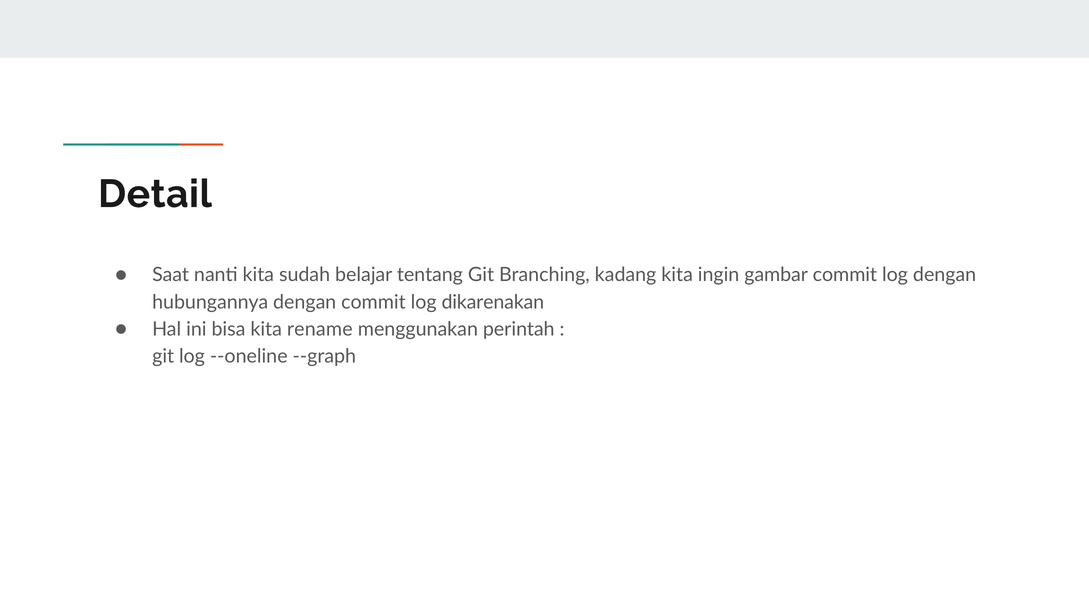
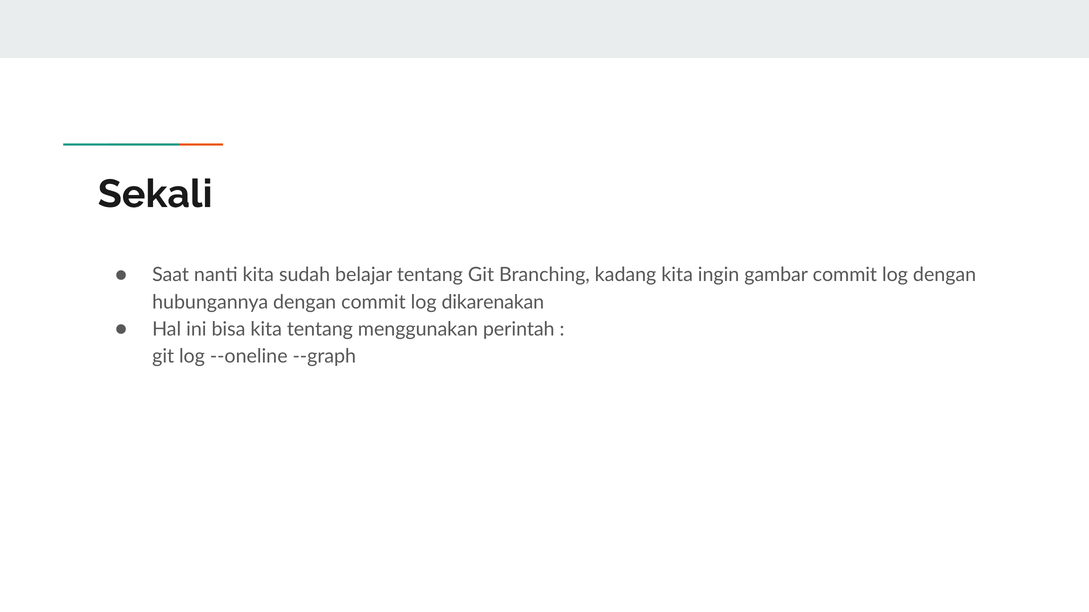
Detail: Detail -> Sekali
kita rename: rename -> tentang
